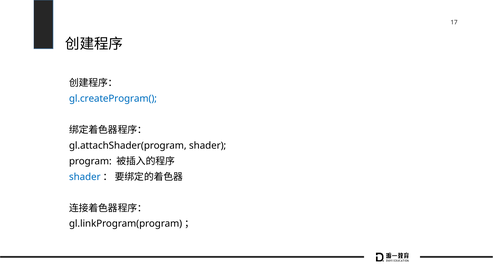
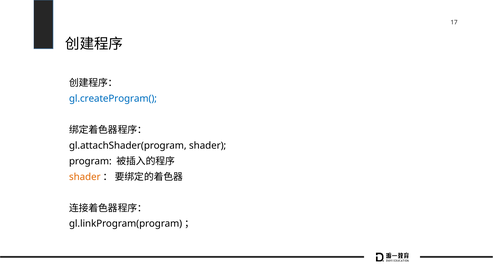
shader at (85, 177) colour: blue -> orange
